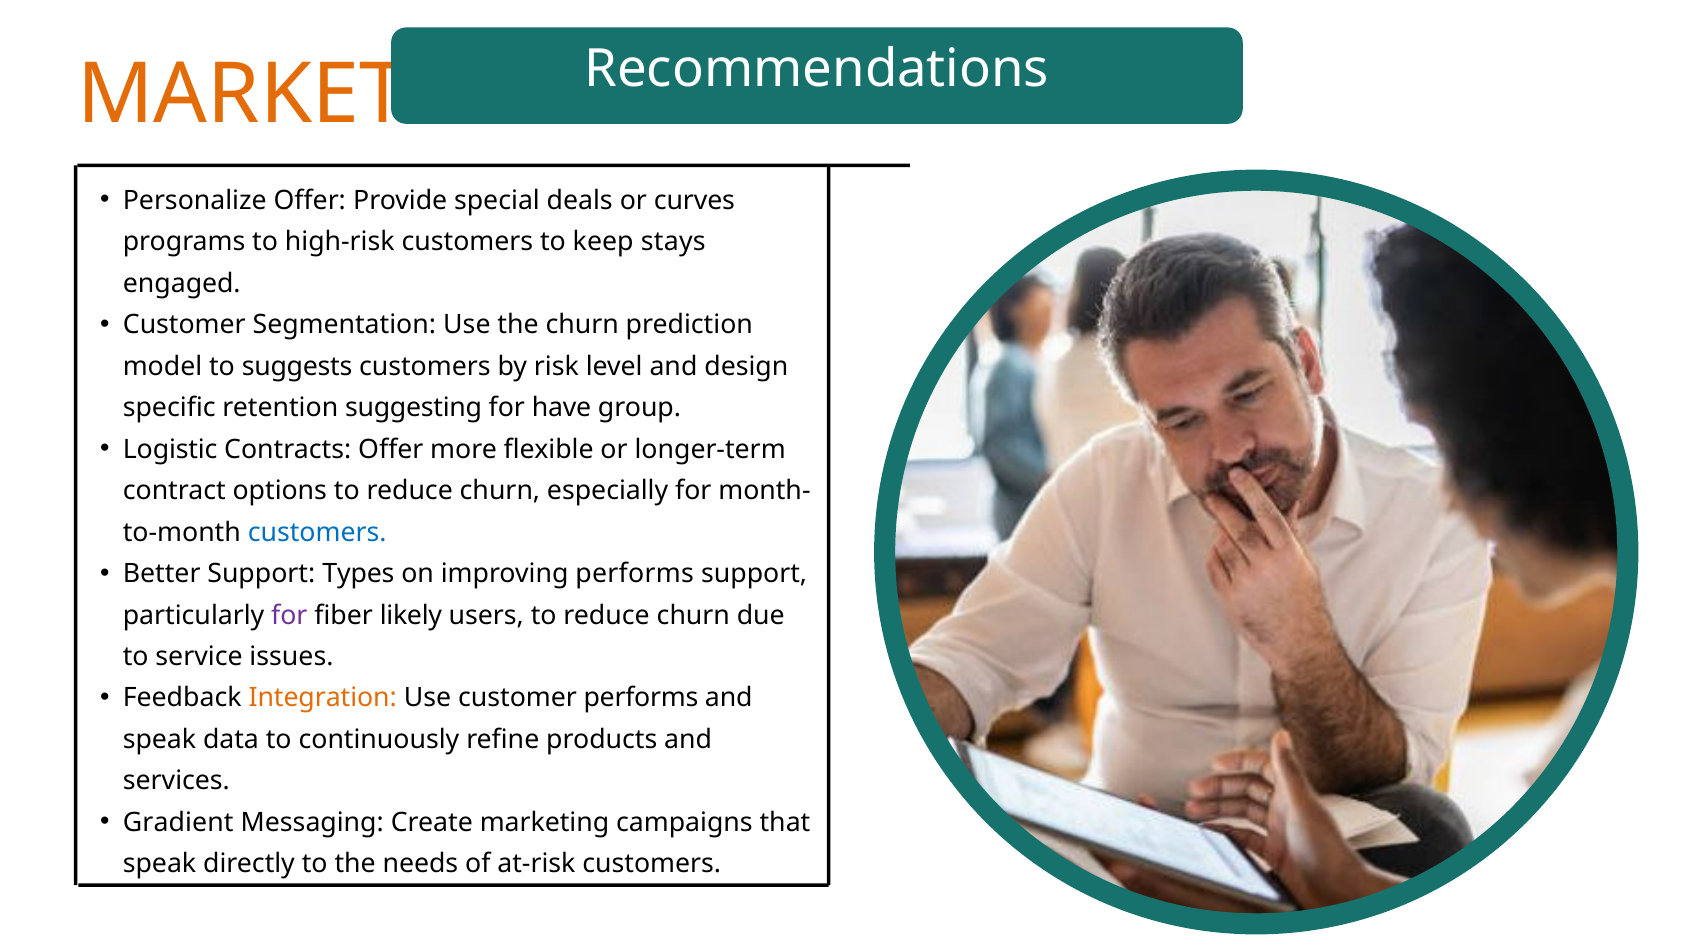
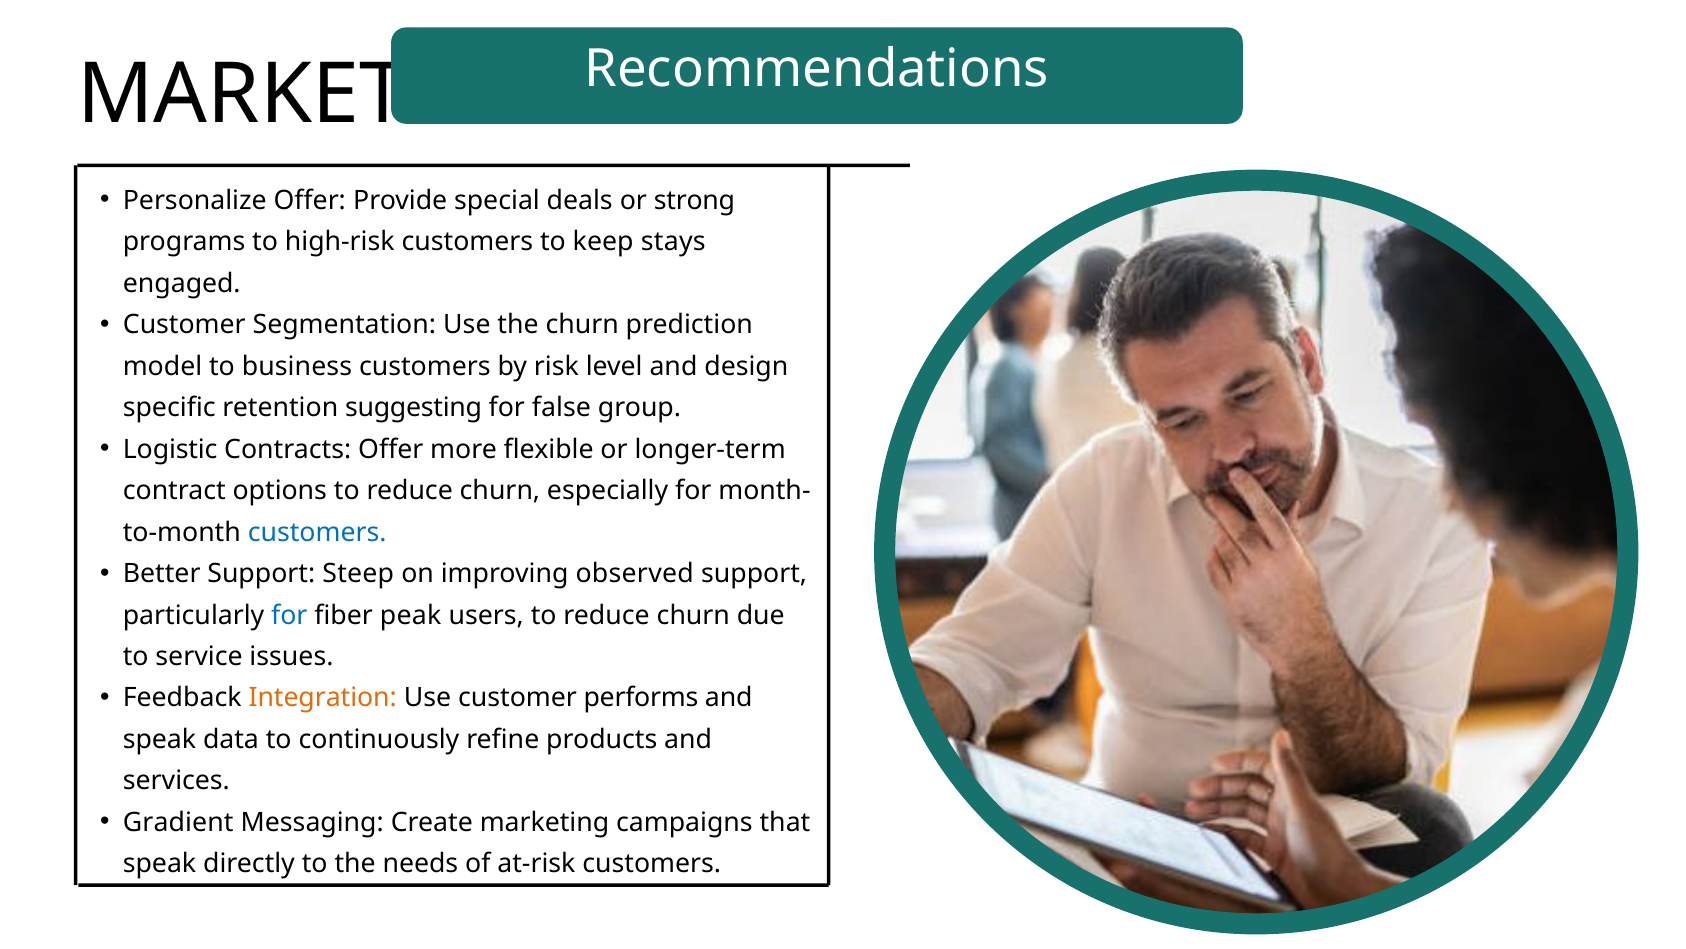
MARKET colour: orange -> black
curves: curves -> strong
suggests: suggests -> business
have: have -> false
Types: Types -> Steep
improving performs: performs -> observed
for at (289, 615) colour: purple -> blue
likely: likely -> peak
